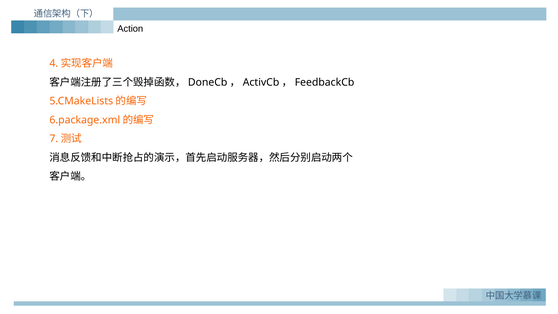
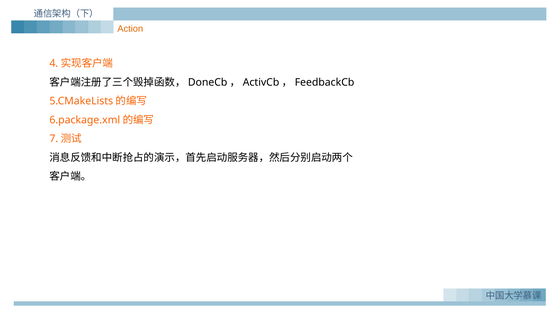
Action colour: black -> orange
